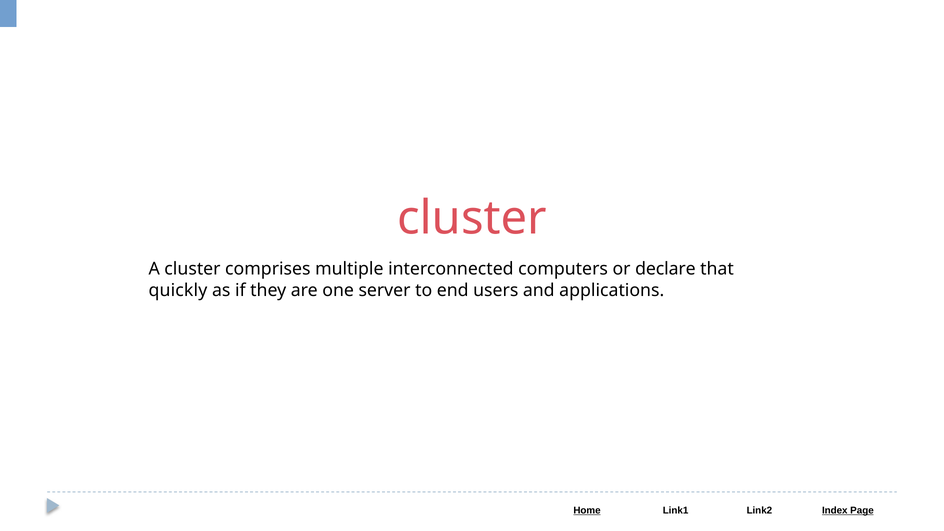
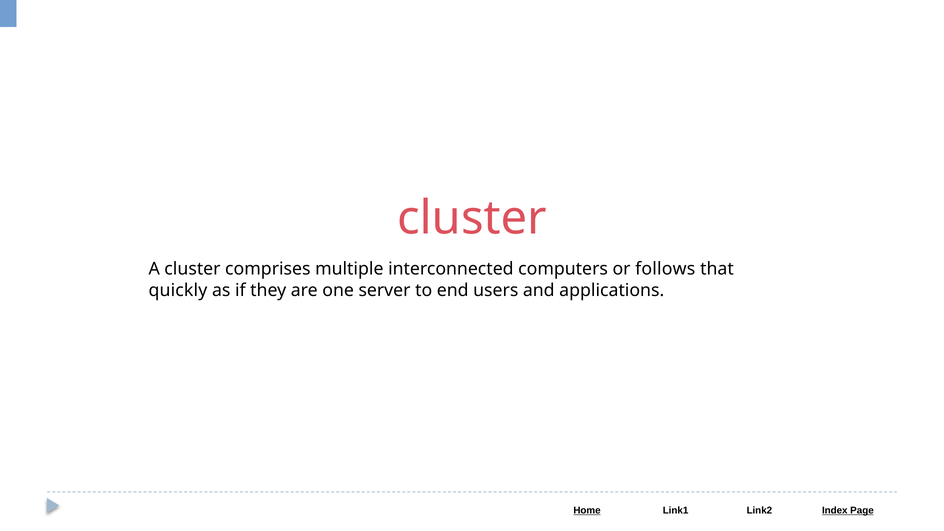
declare: declare -> follows
